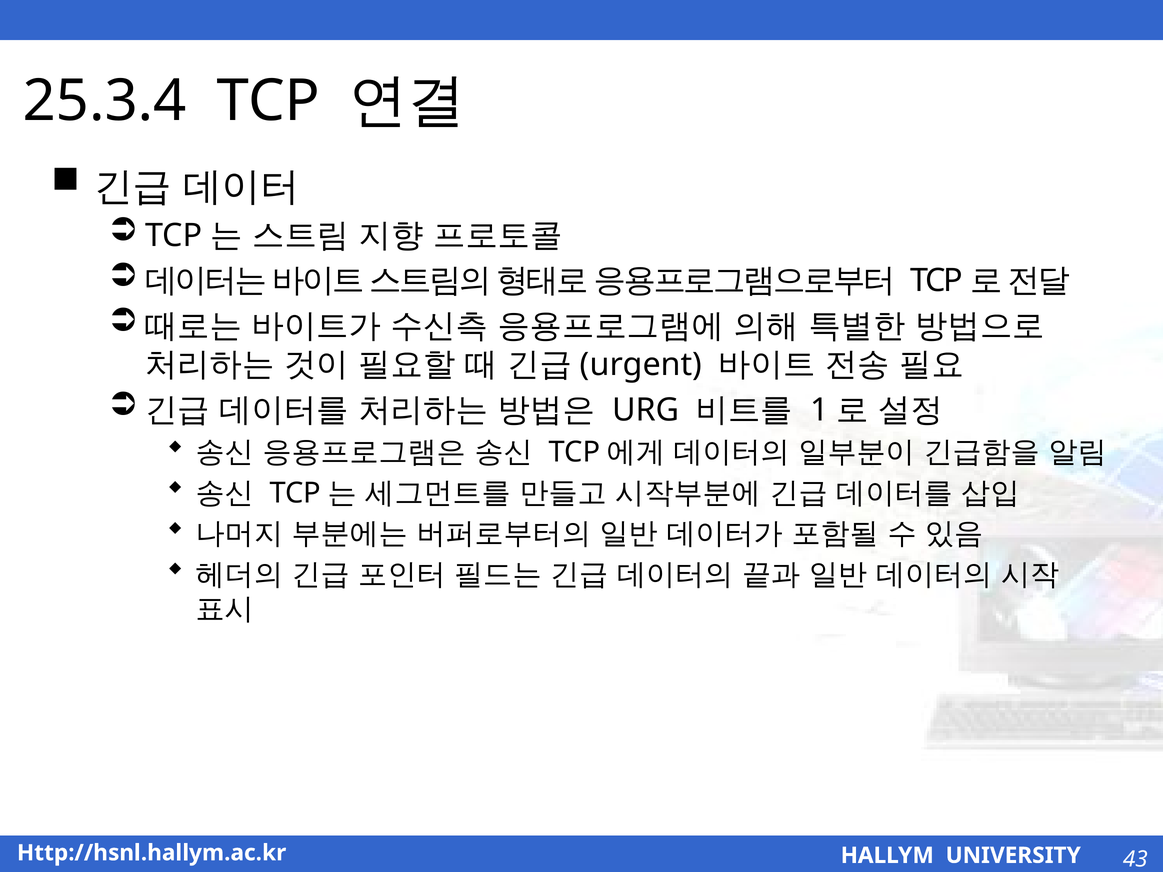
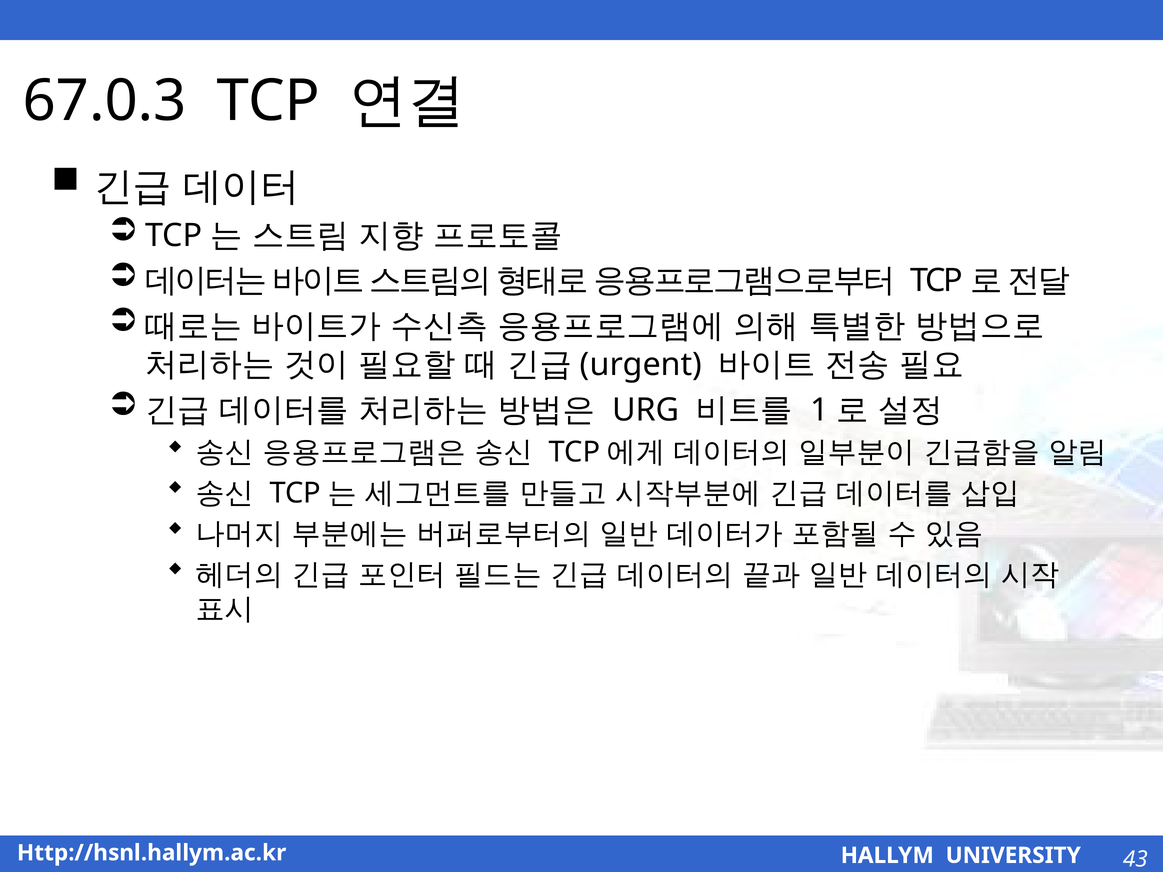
25.3.4: 25.3.4 -> 67.0.3
